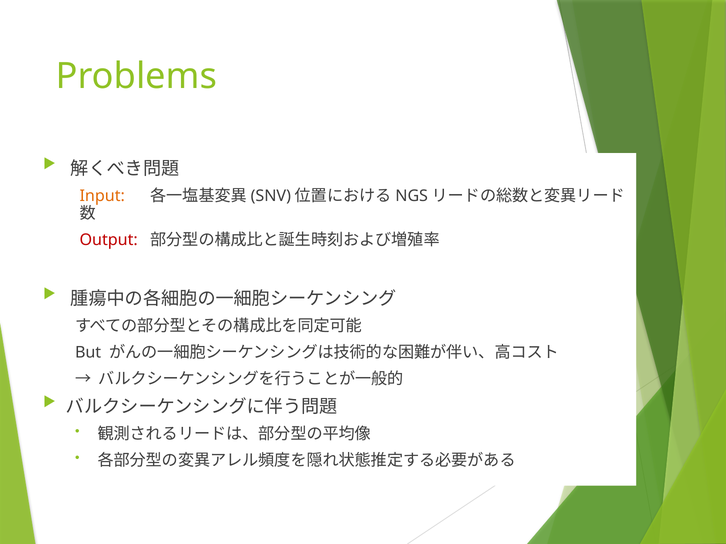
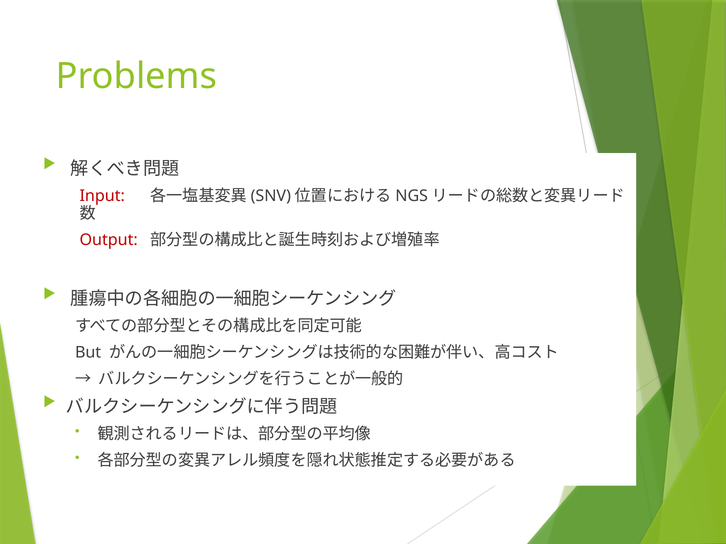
Input colour: orange -> red
